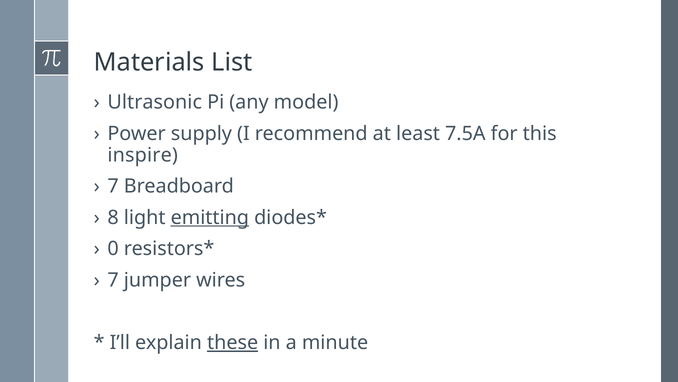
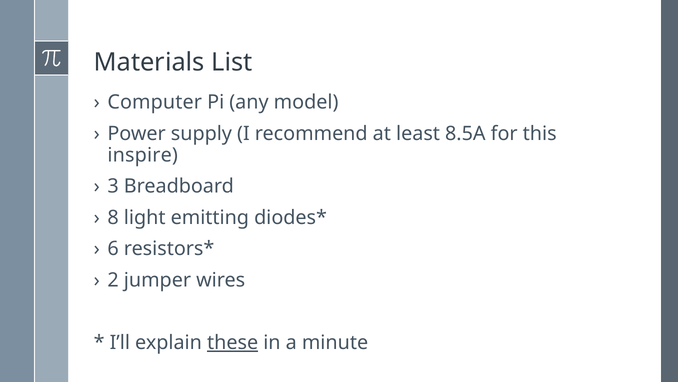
Ultrasonic: Ultrasonic -> Computer
7.5A: 7.5A -> 8.5A
7 at (113, 186): 7 -> 3
emitting underline: present -> none
0: 0 -> 6
7 at (113, 280): 7 -> 2
